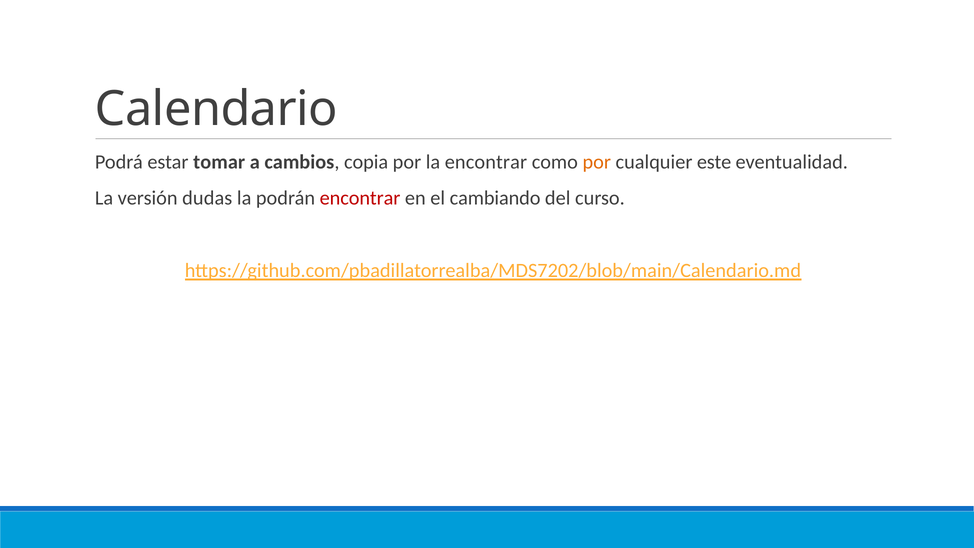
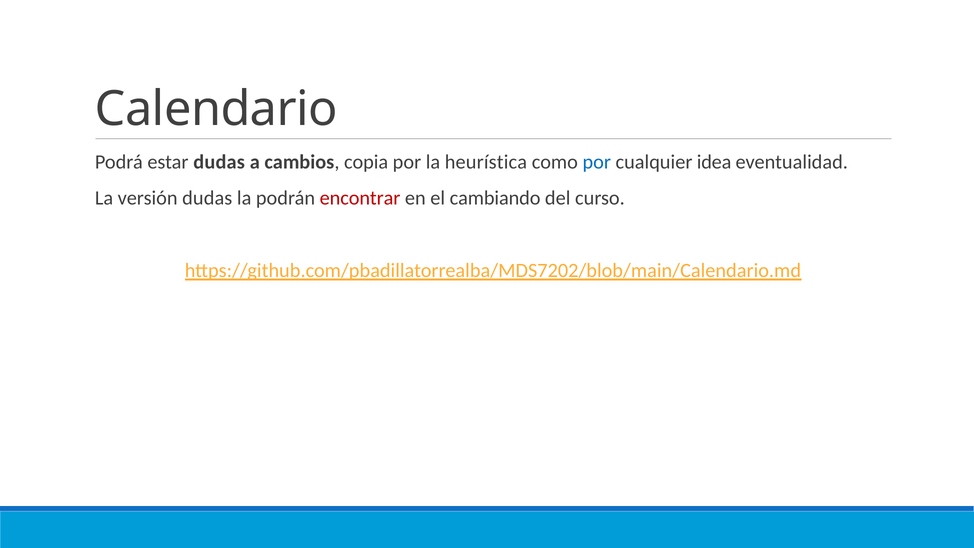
estar tomar: tomar -> dudas
la encontrar: encontrar -> heurística
por at (597, 162) colour: orange -> blue
este: este -> idea
